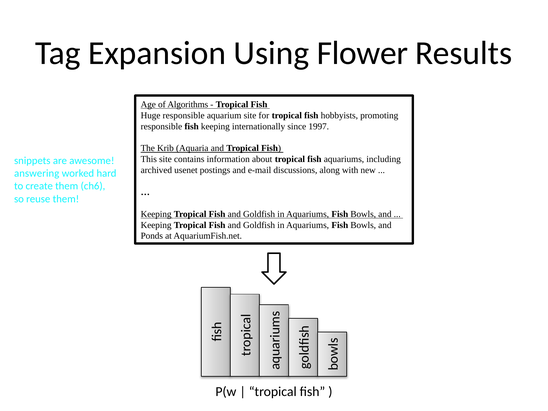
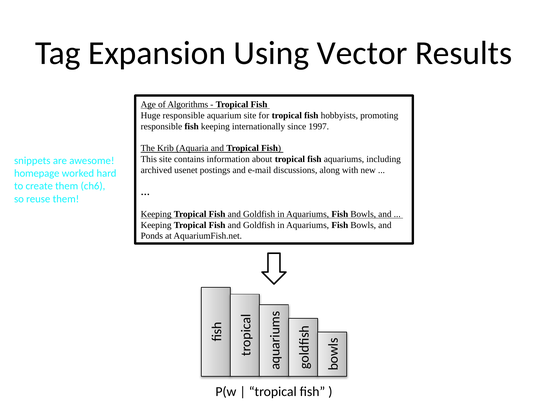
Flower: Flower -> Vector
answering: answering -> homepage
